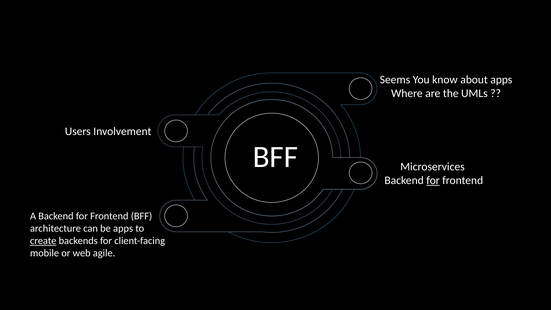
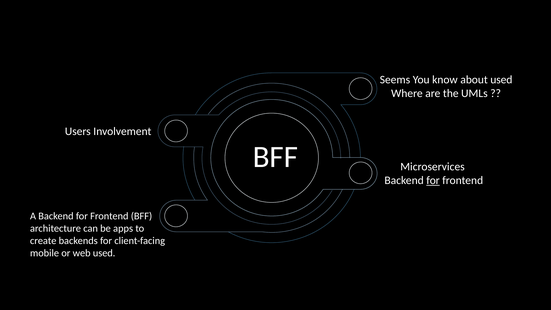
about apps: apps -> used
create underline: present -> none
web agile: agile -> used
